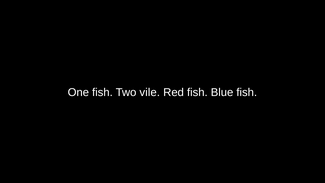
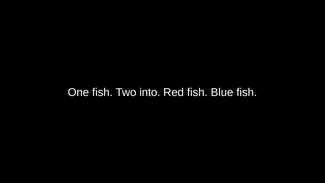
vile: vile -> into
